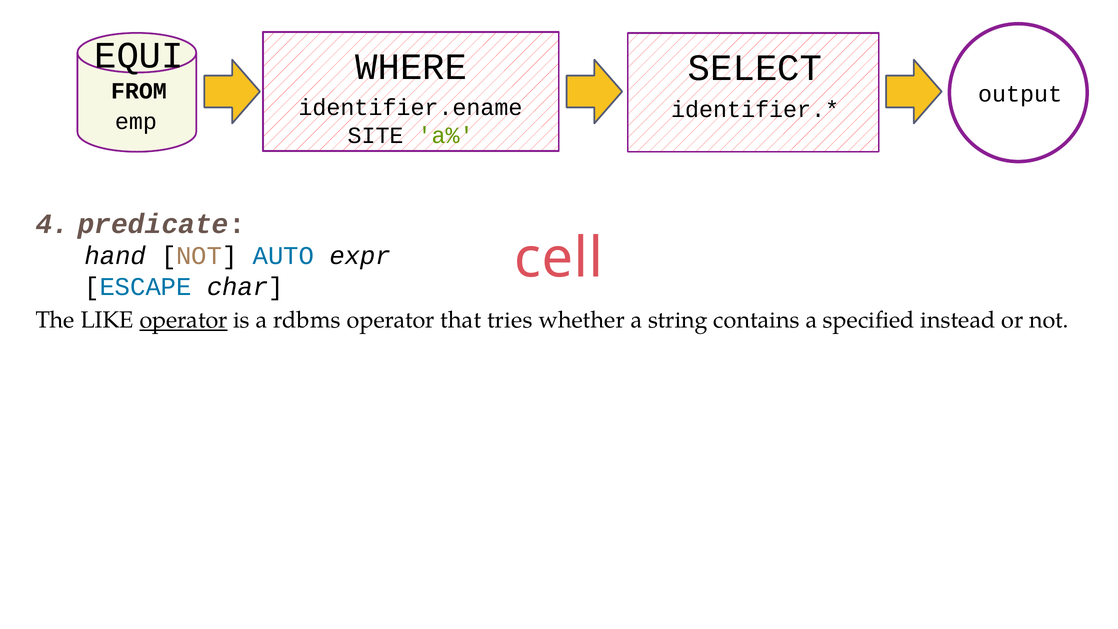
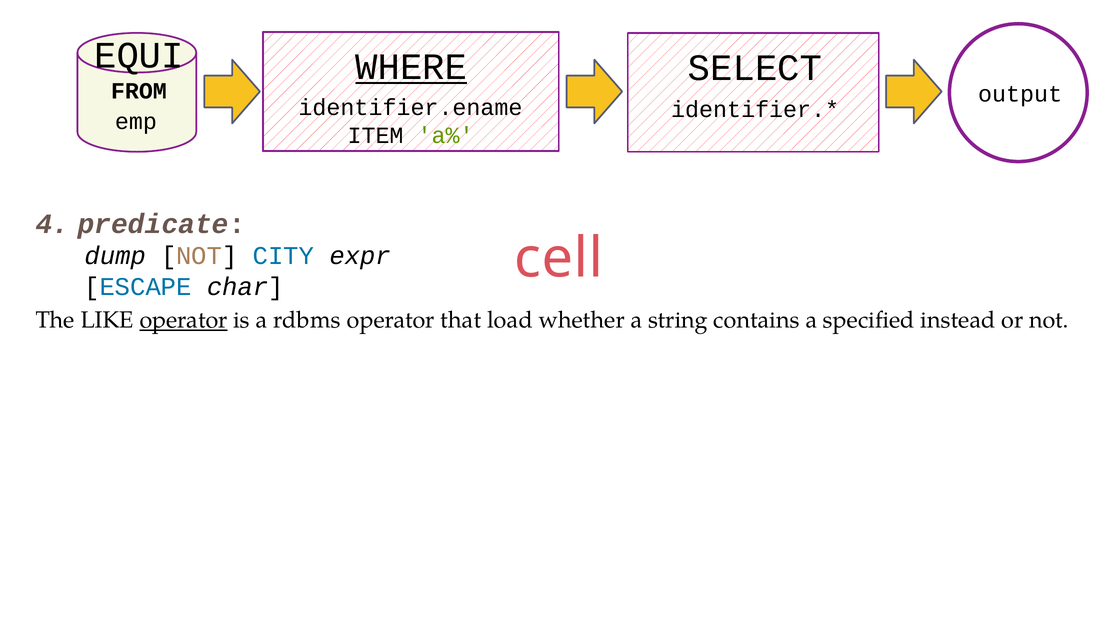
WHERE underline: none -> present
SITE: SITE -> ITEM
hand: hand -> dump
AUTO: AUTO -> CITY
tries: tries -> load
